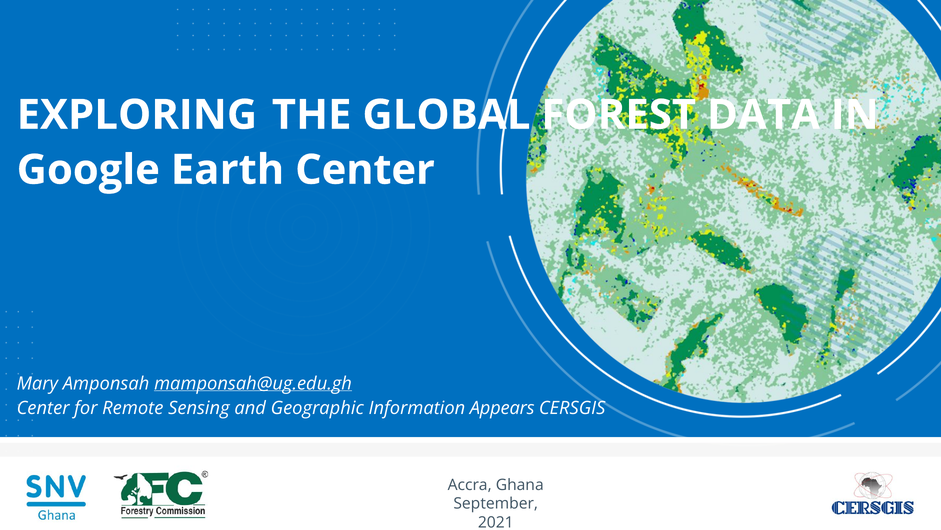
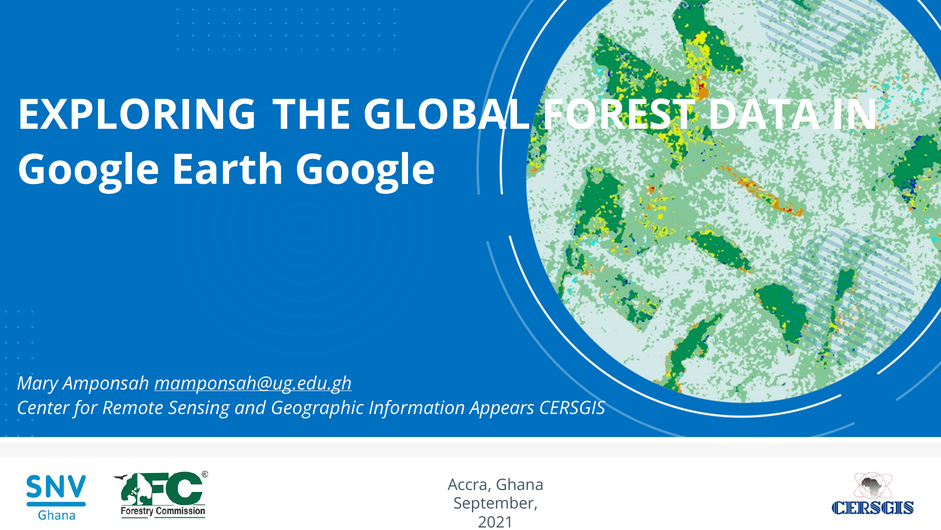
Earth Center: Center -> Google
